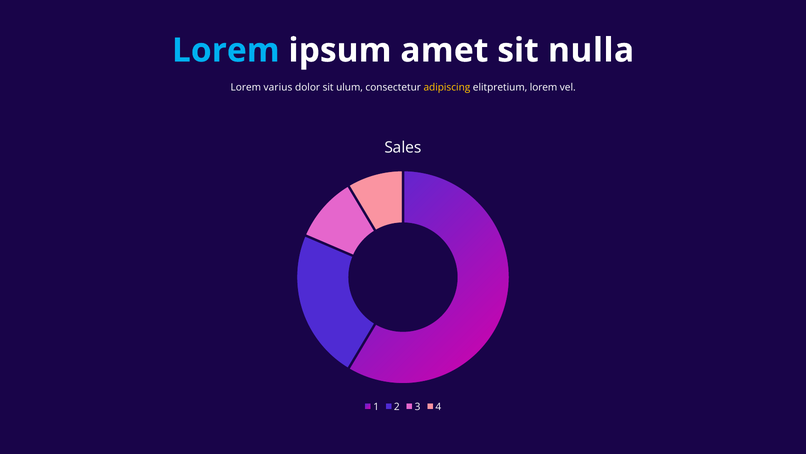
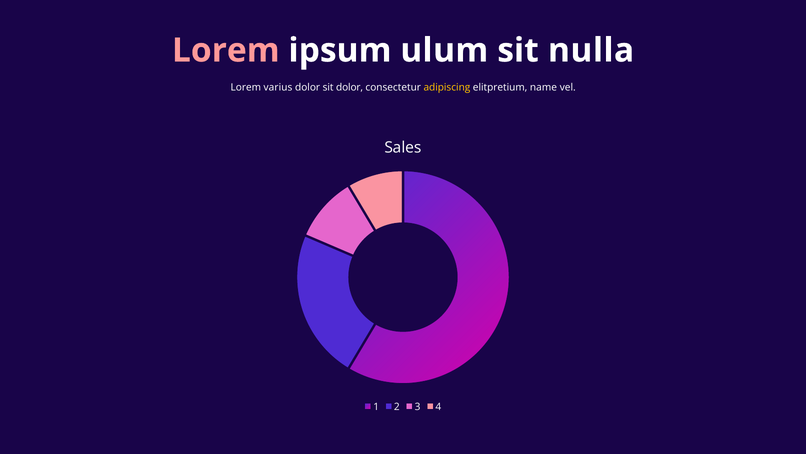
Lorem at (226, 50) colour: light blue -> pink
amet: amet -> ulum
sit ulum: ulum -> dolor
elitpretium lorem: lorem -> name
